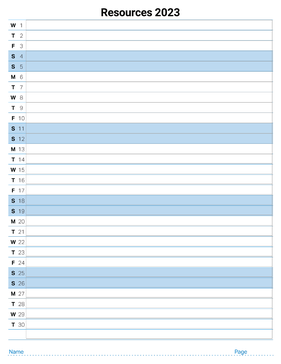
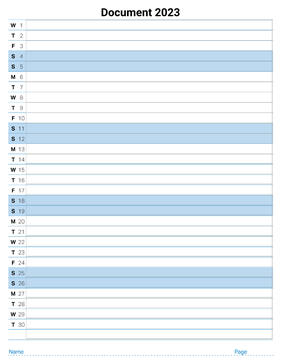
Resources: Resources -> Document
